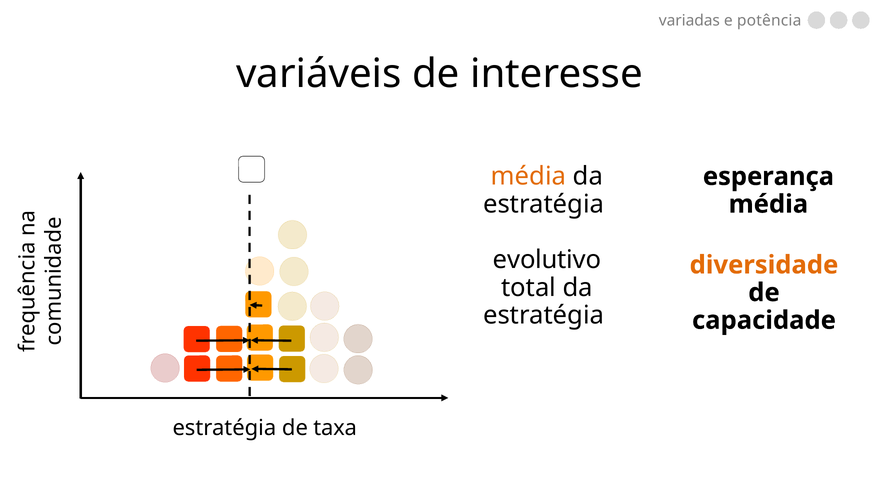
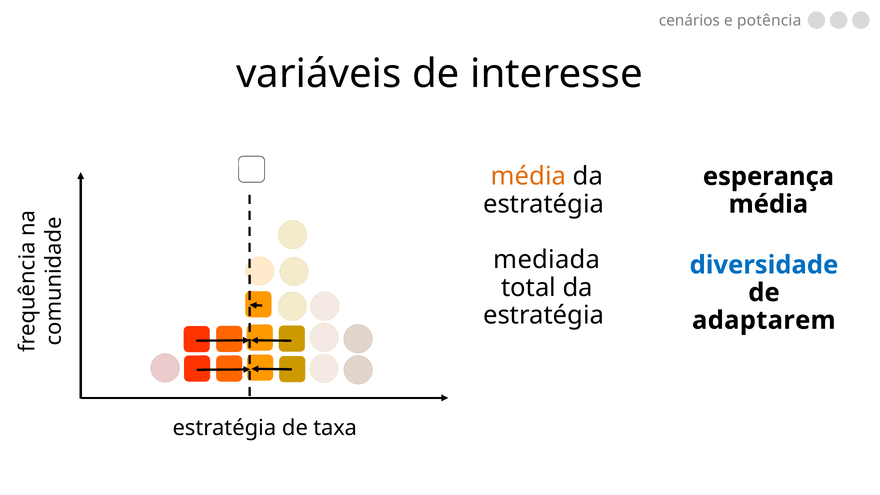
variadas: variadas -> cenários
evolutivo: evolutivo -> mediada
diversidade colour: orange -> blue
capacidade: capacidade -> adaptarem
